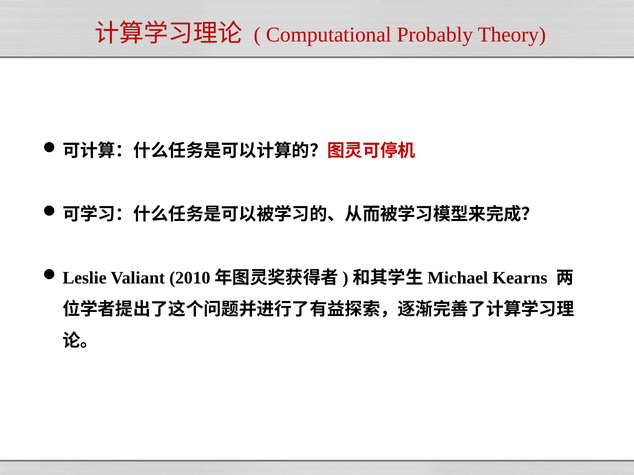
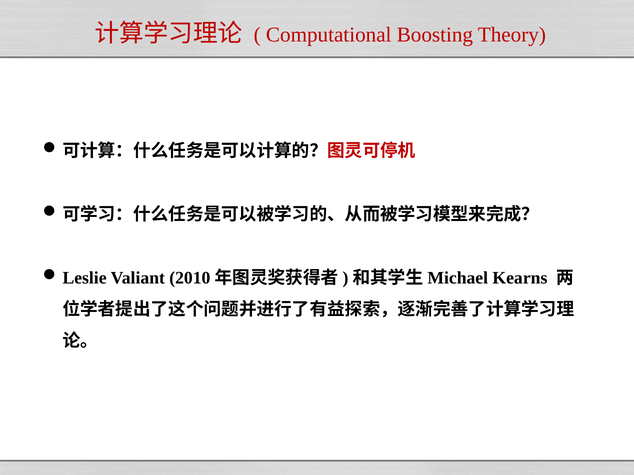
Probably: Probably -> Boosting
